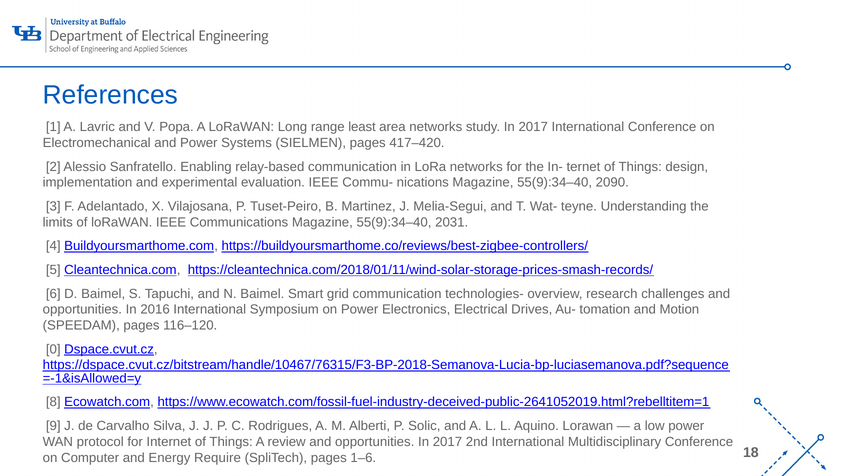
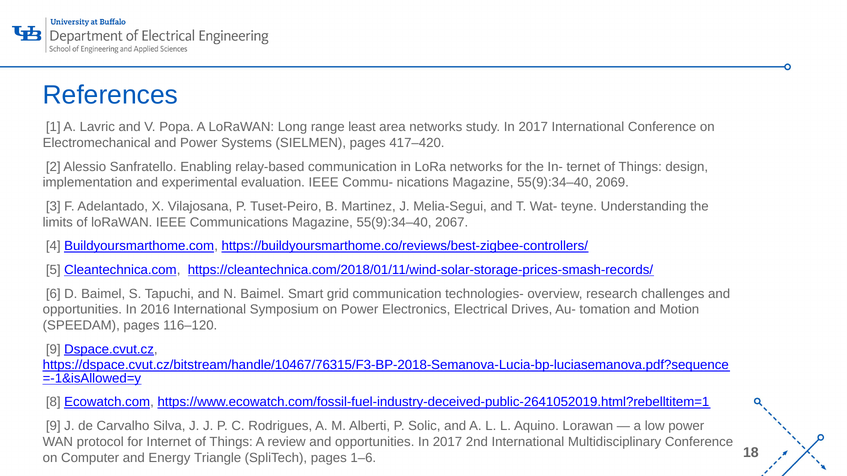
2090: 2090 -> 2069
2031: 2031 -> 2067
0 at (53, 350): 0 -> 9
Require: Require -> Triangle
